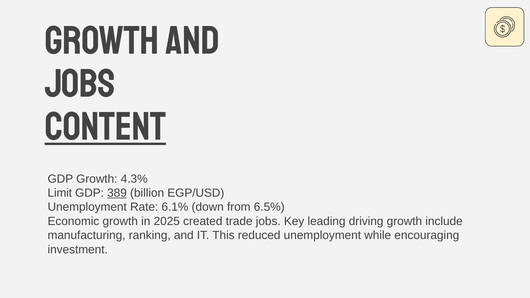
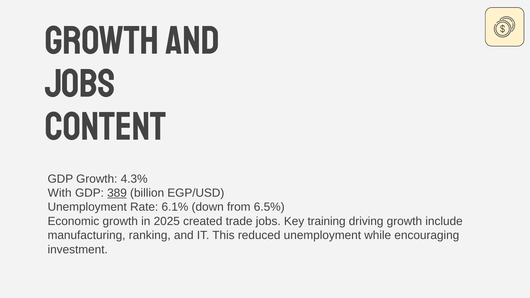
Content underline: present -> none
Limit: Limit -> With
leading: leading -> training
